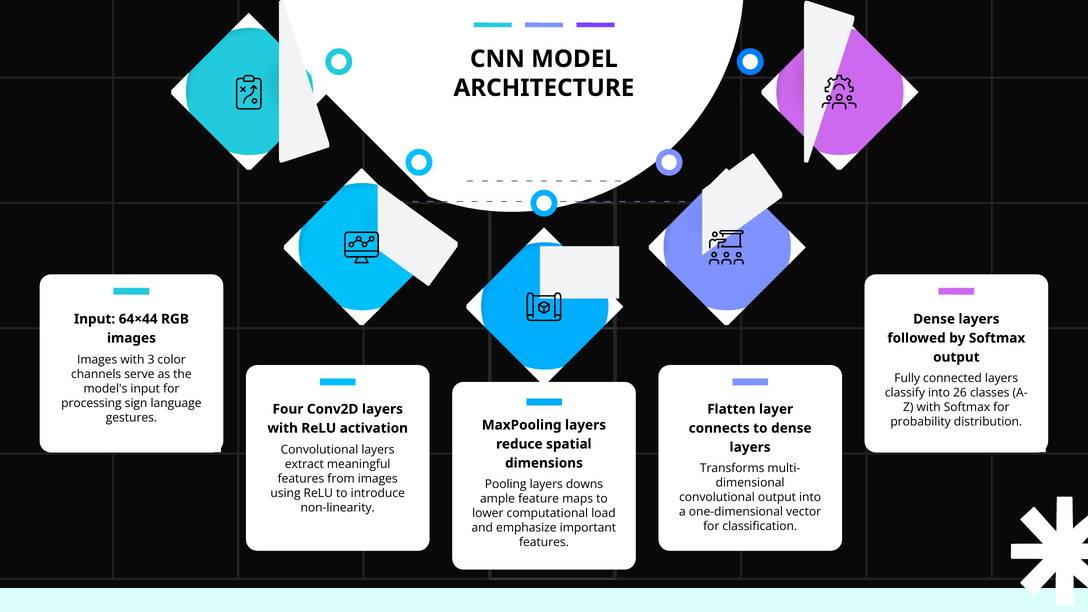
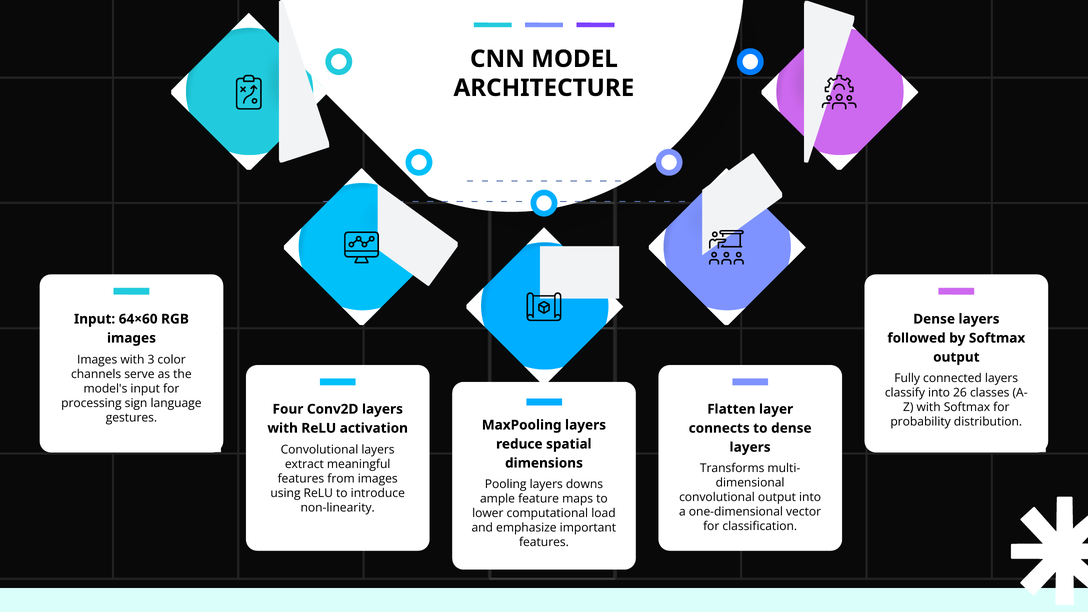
64×44: 64×44 -> 64×60
